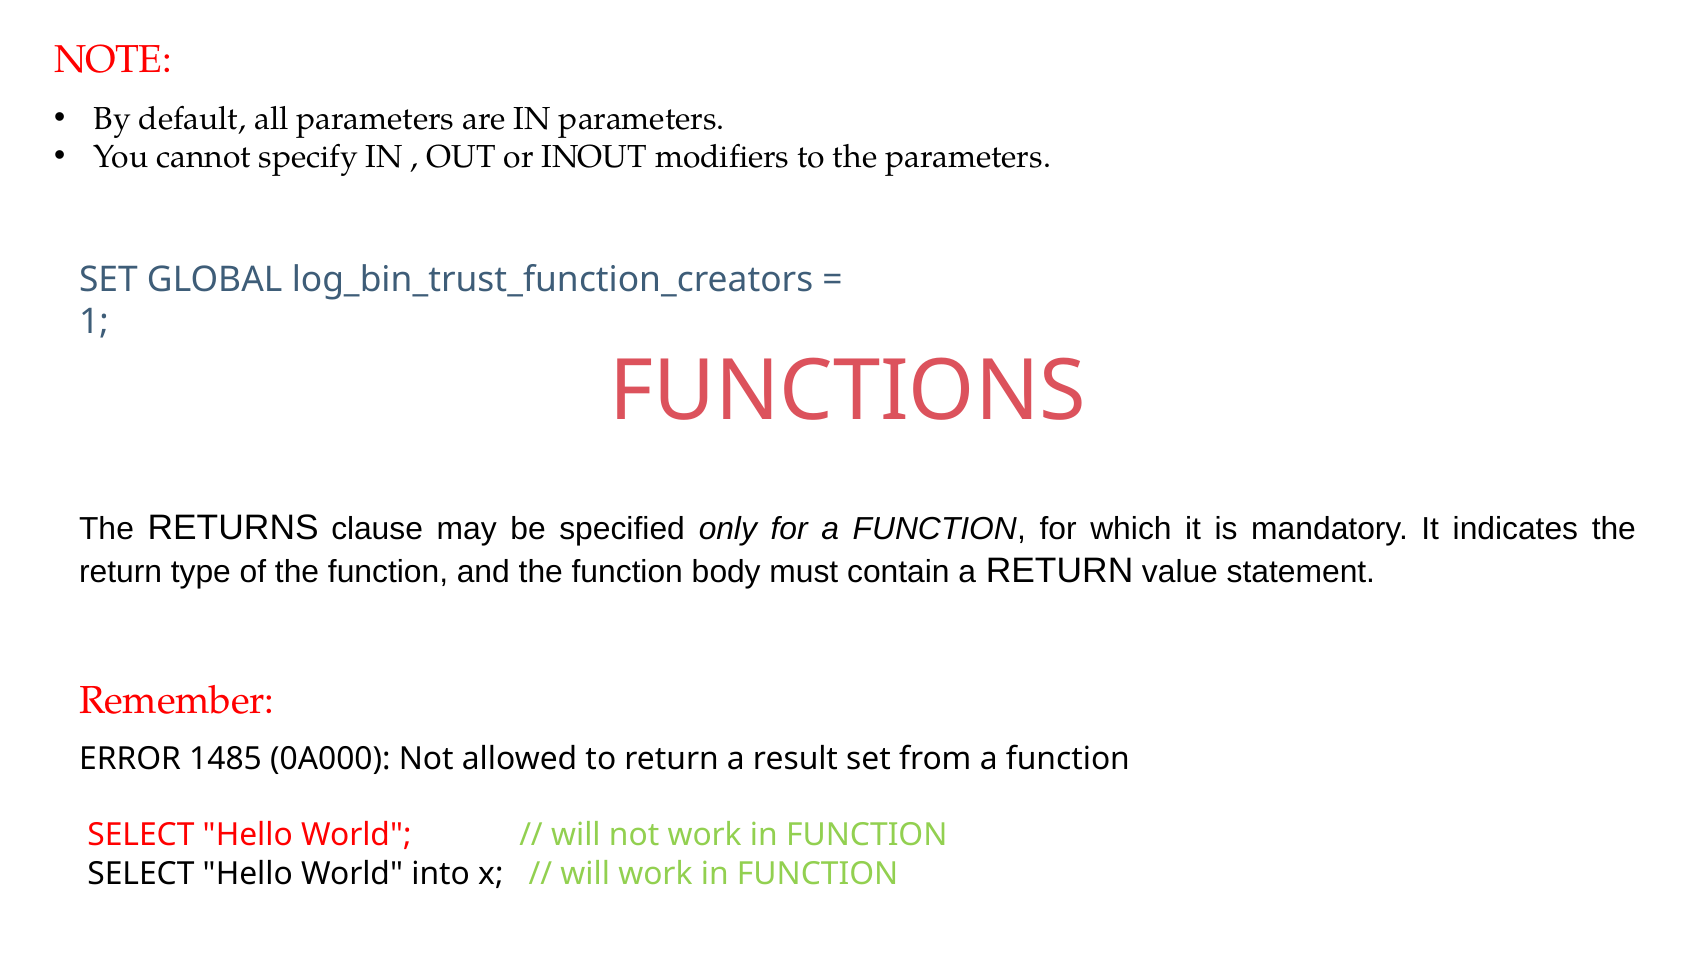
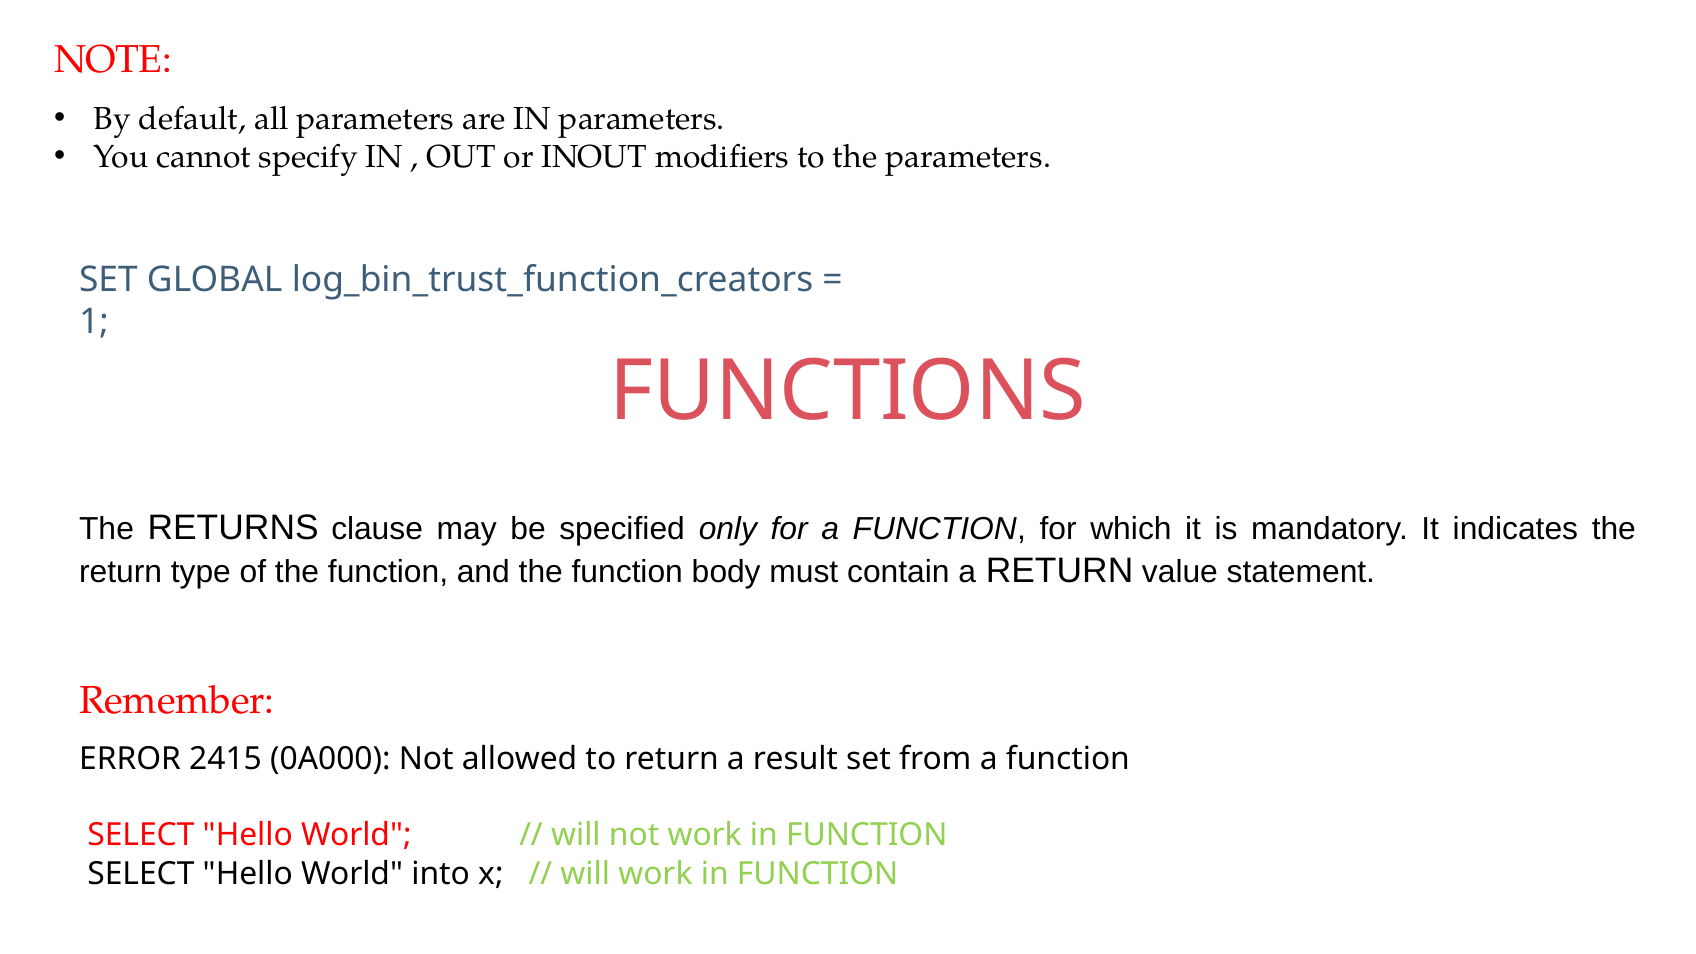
1485: 1485 -> 2415
